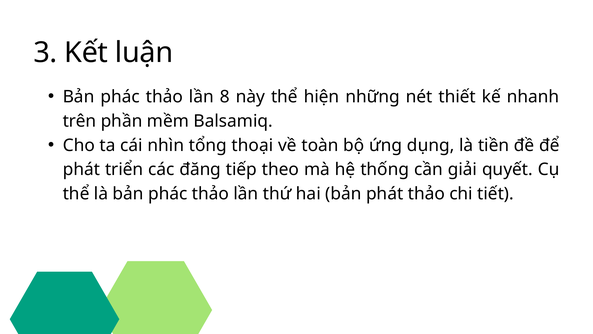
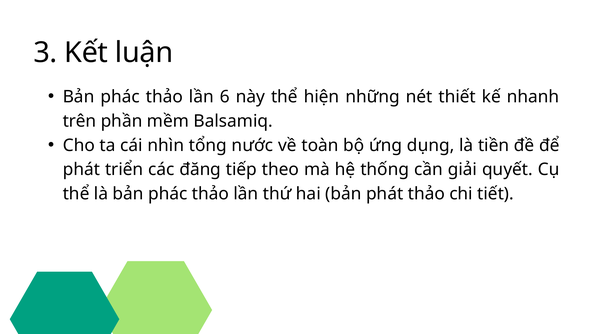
8: 8 -> 6
thoại: thoại -> nước
